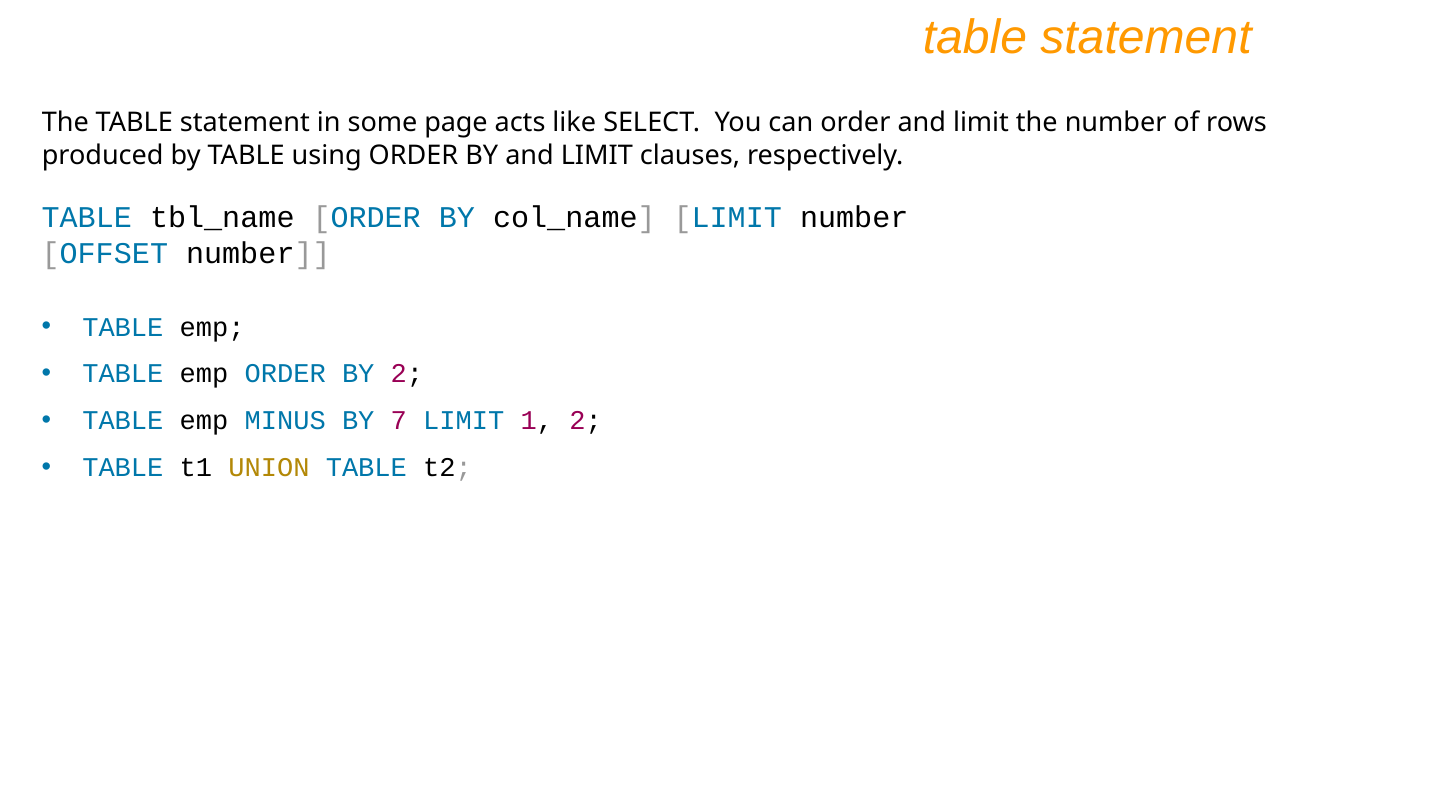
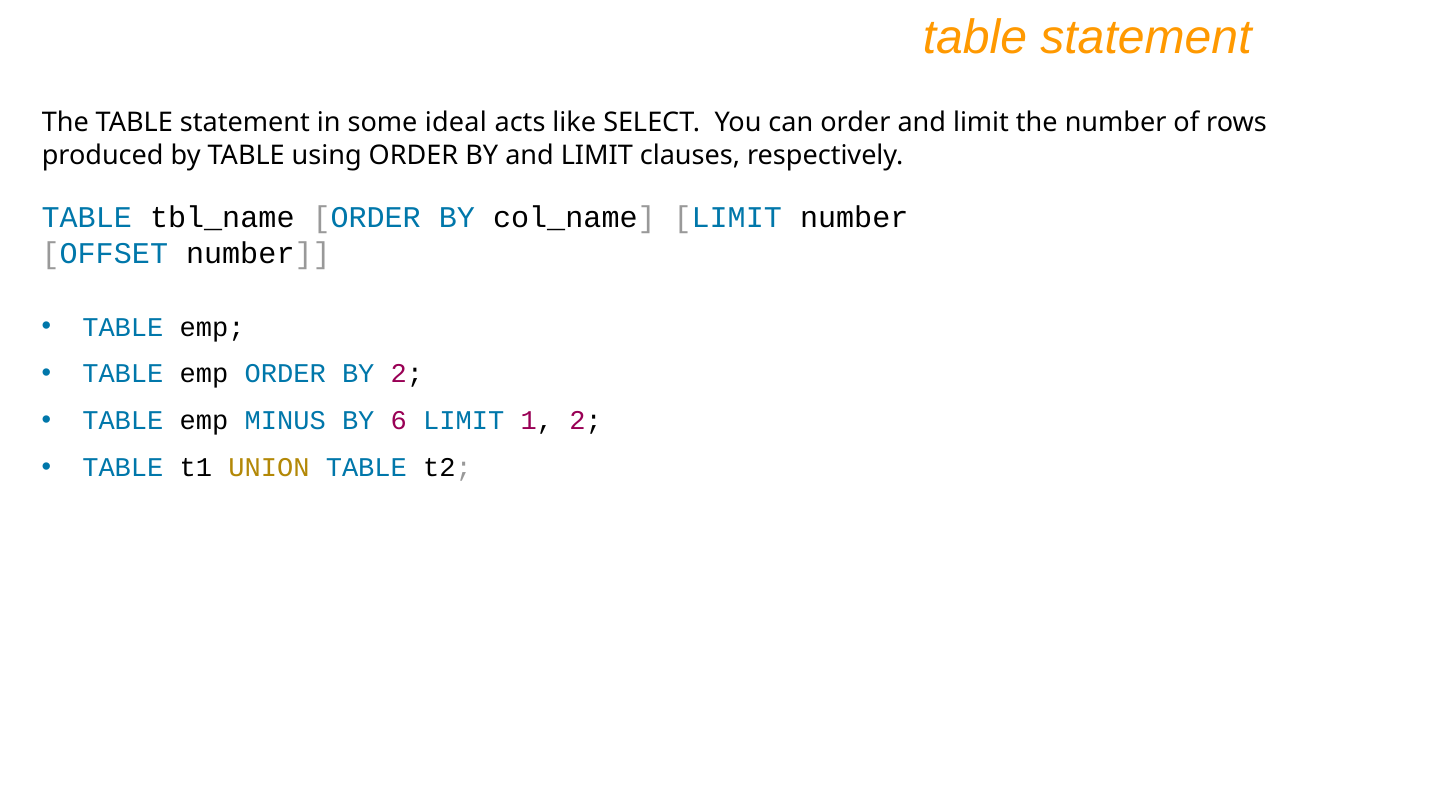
page: page -> ideal
7: 7 -> 6
